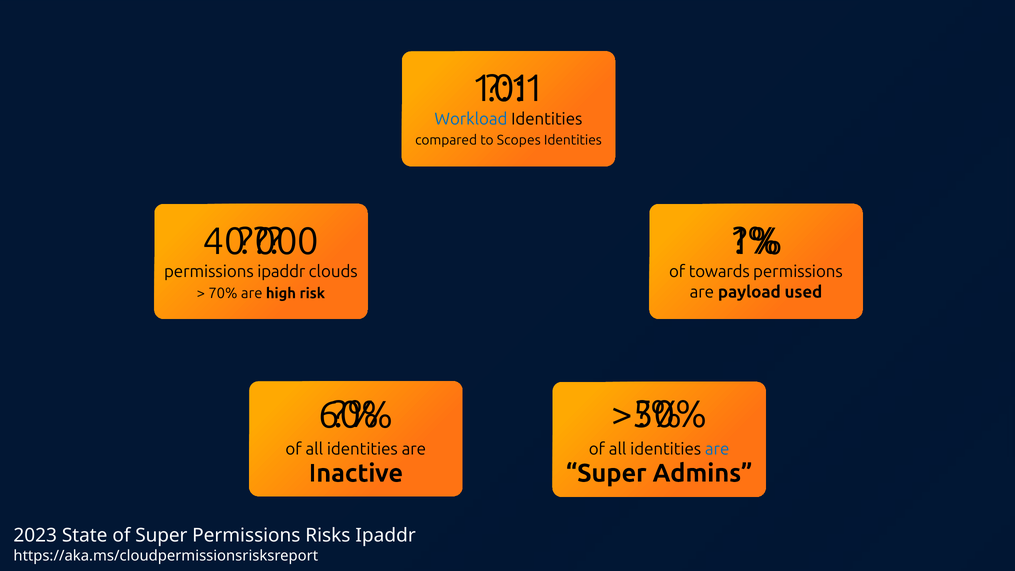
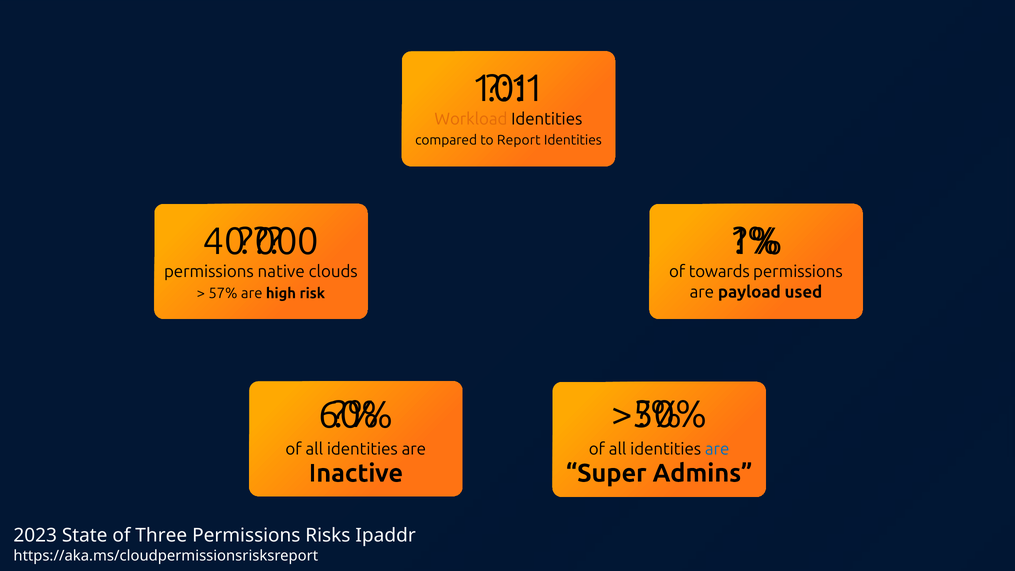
Workload colour: blue -> orange
Scopes: Scopes -> Report
permissions ipaddr: ipaddr -> native
70%: 70% -> 57%
of Super: Super -> Three
